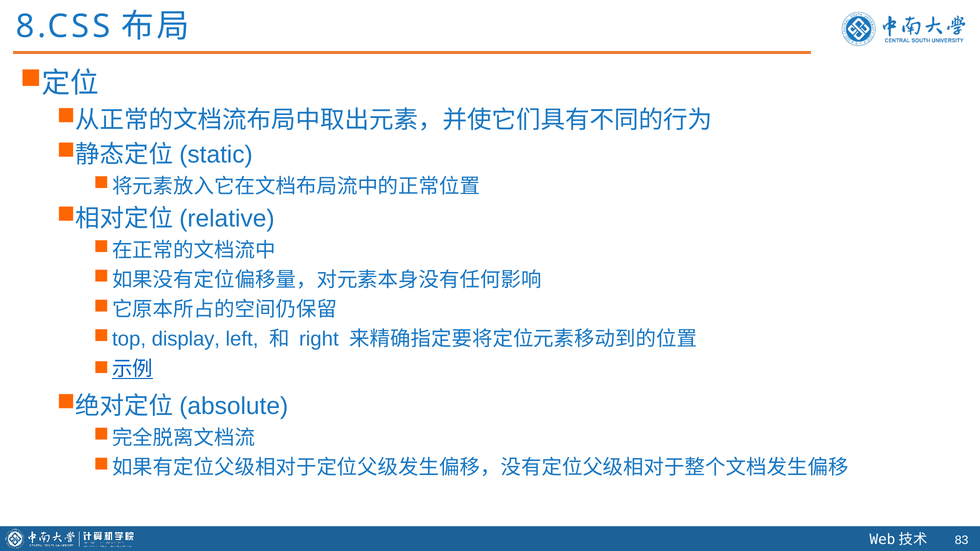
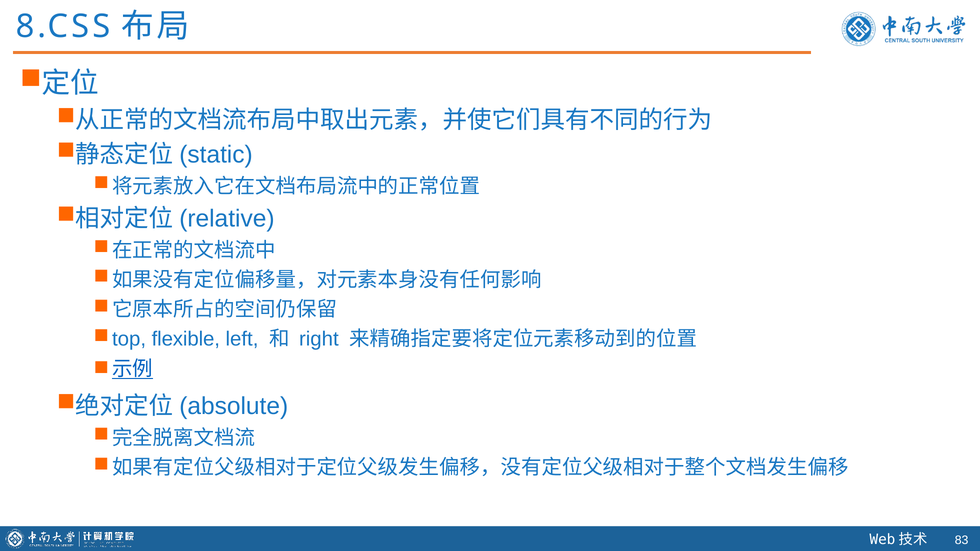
display: display -> flexible
